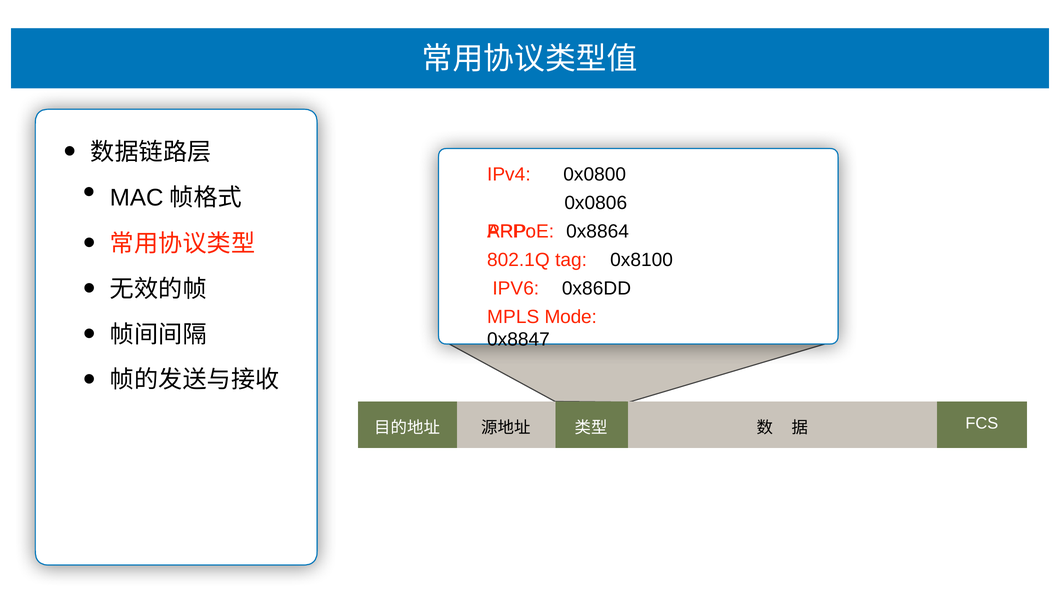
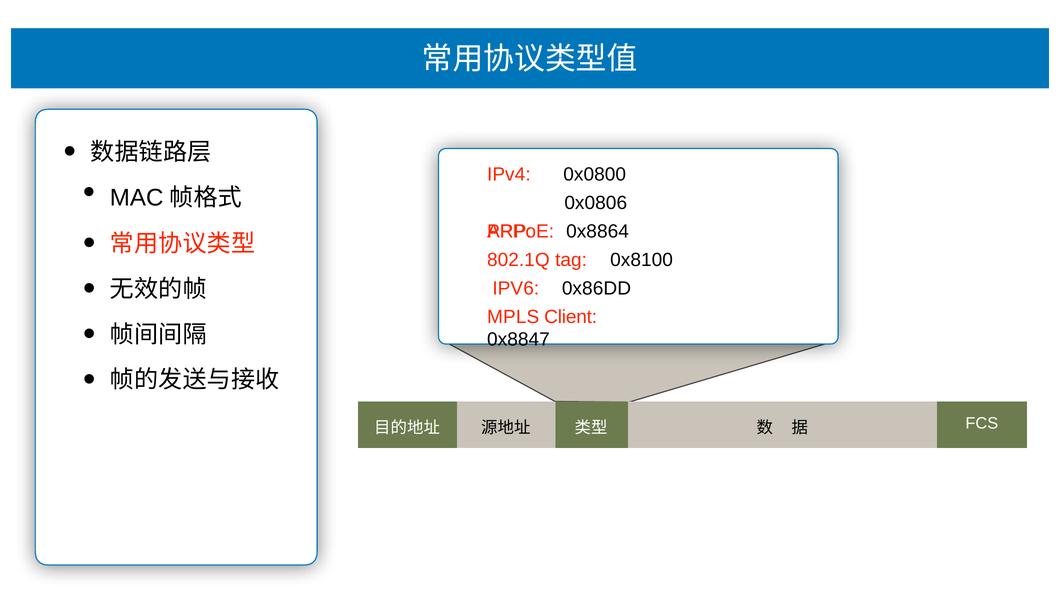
Mode: Mode -> Client
